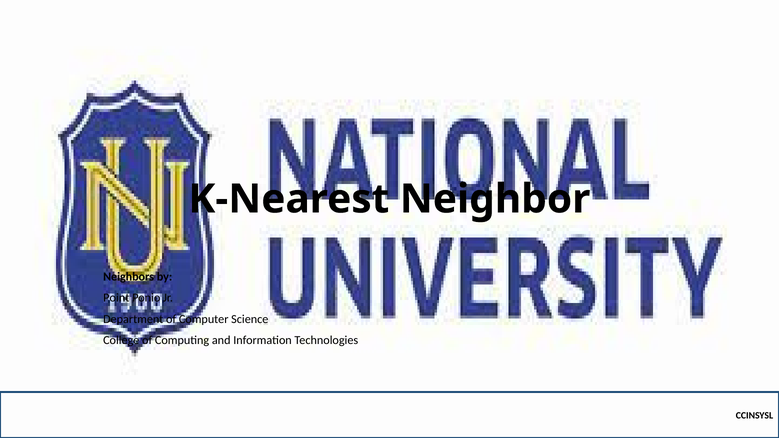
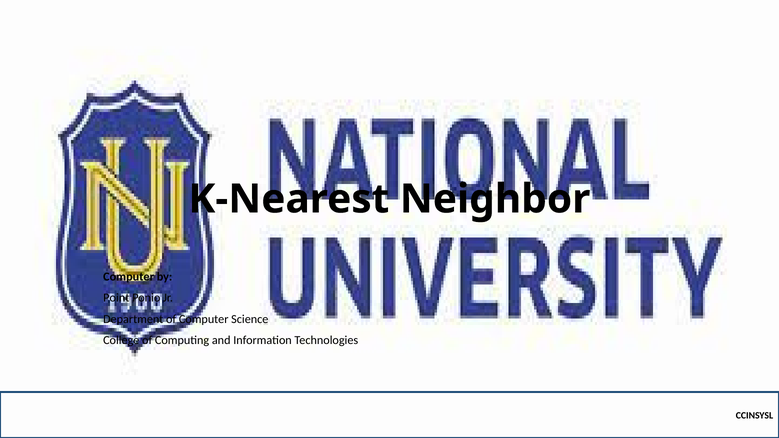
Neighbors at (129, 277): Neighbors -> Computer
